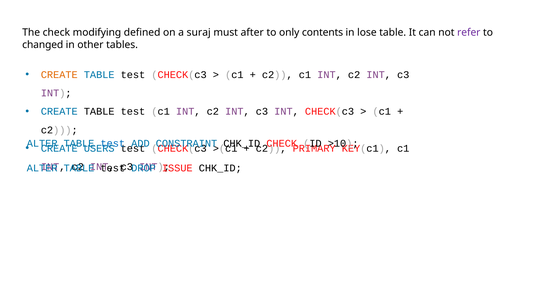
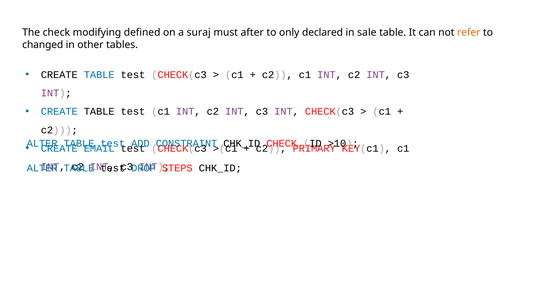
contents: contents -> declared
lose: lose -> sale
refer colour: purple -> orange
CREATE at (59, 75) colour: orange -> black
USERS: USERS -> EMAIL
ISSUE: ISSUE -> STEPS
